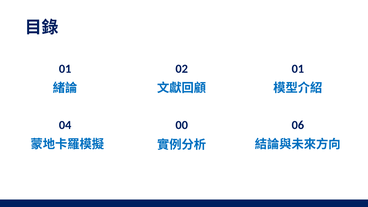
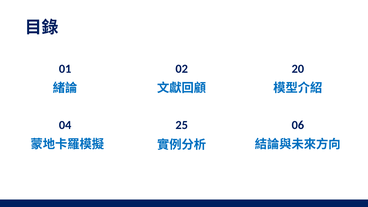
02 01: 01 -> 20
00: 00 -> 25
